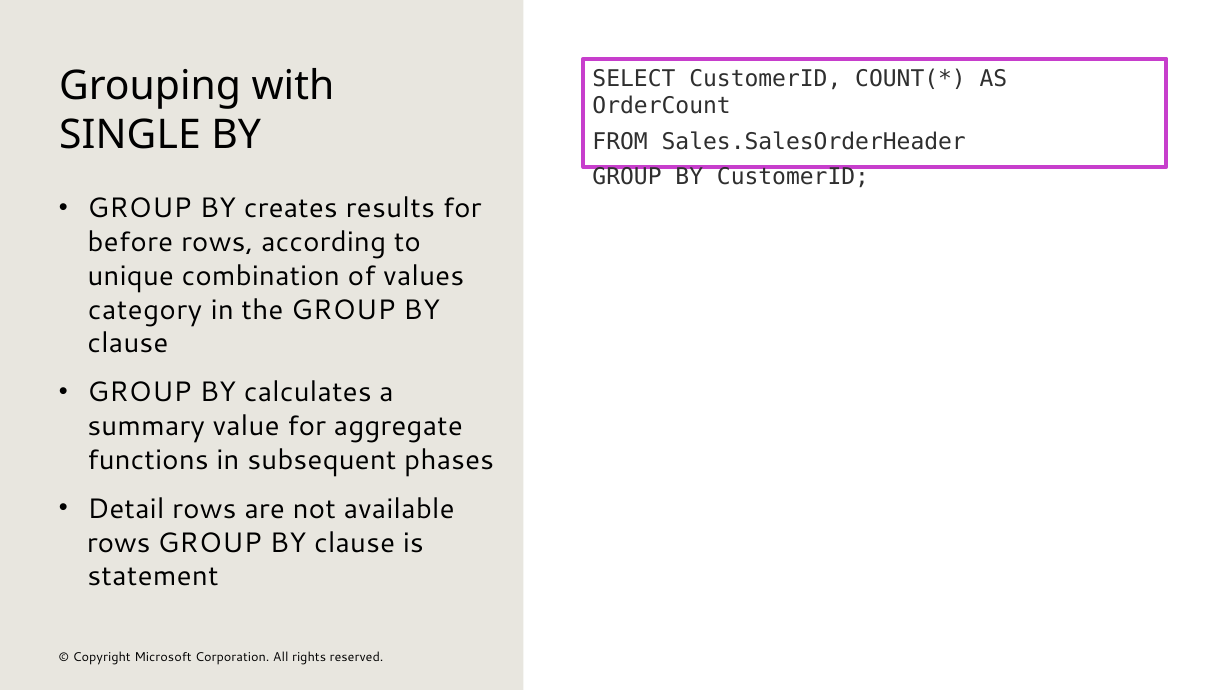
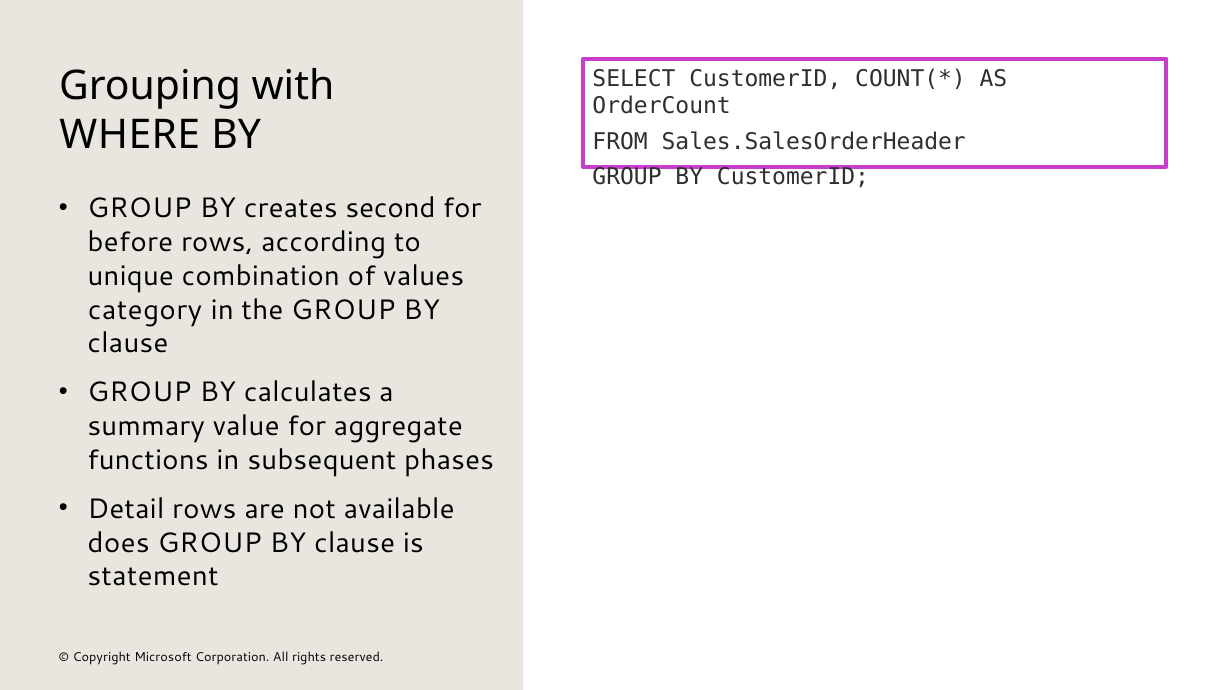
SINGLE: SINGLE -> WHERE
results: results -> second
rows at (119, 542): rows -> does
